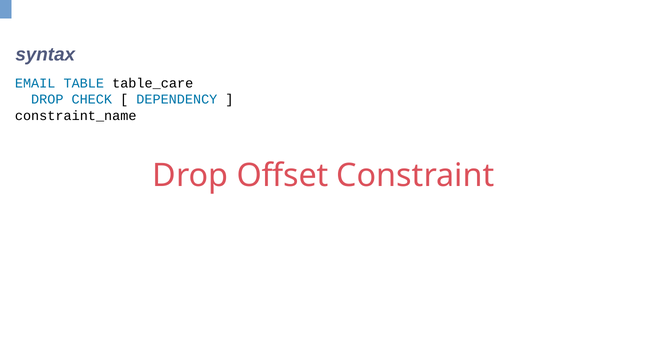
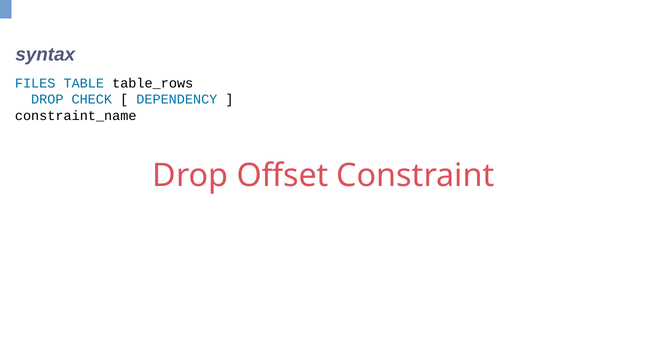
EMAIL: EMAIL -> FILES
table_care: table_care -> table_rows
